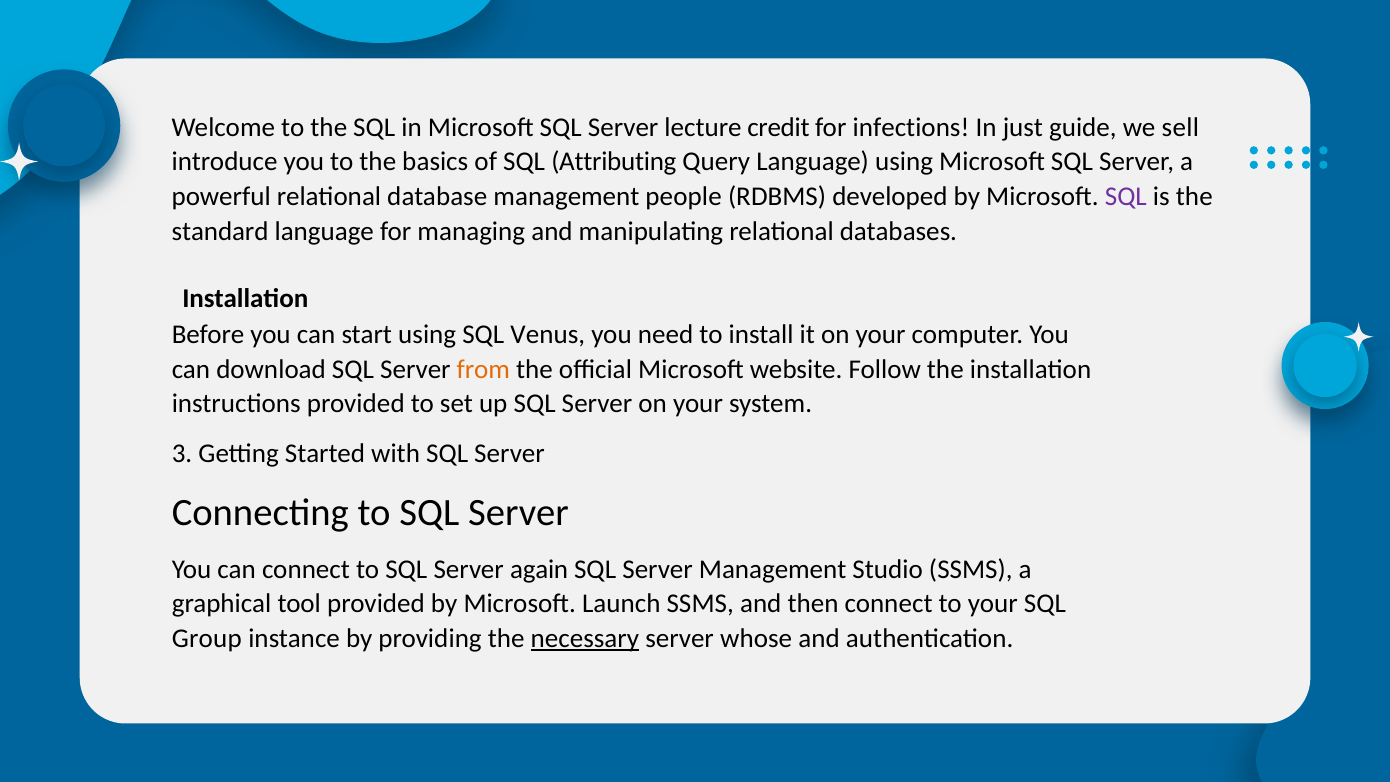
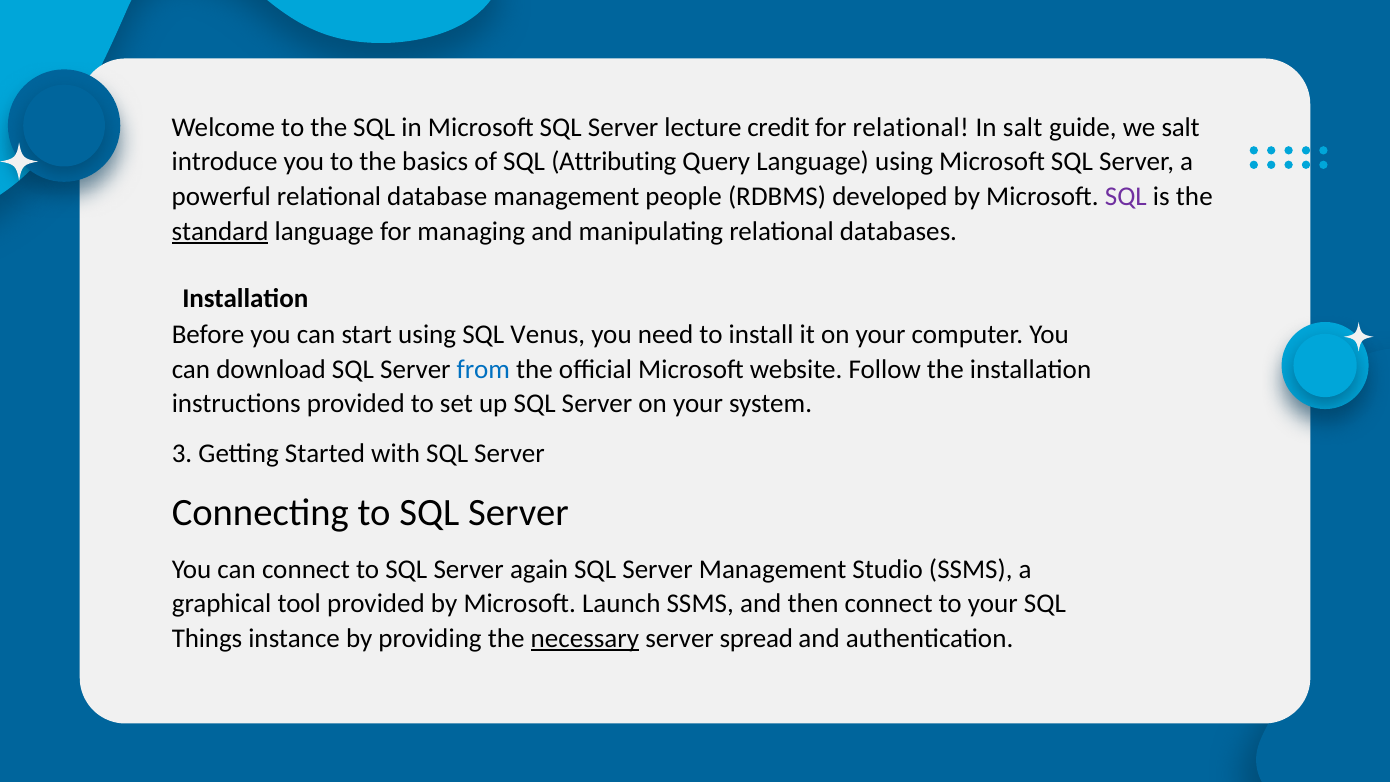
for infections: infections -> relational
In just: just -> salt
we sell: sell -> salt
standard underline: none -> present
from colour: orange -> blue
Group: Group -> Things
whose: whose -> spread
